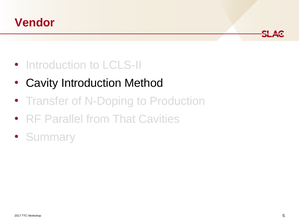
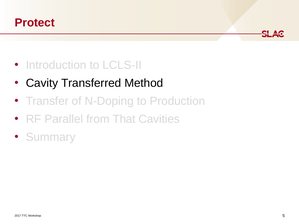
Vendor: Vendor -> Protect
Cavity Introduction: Introduction -> Transferred
